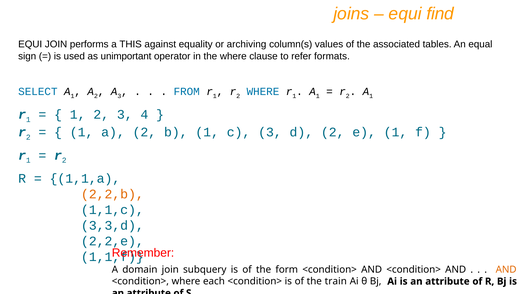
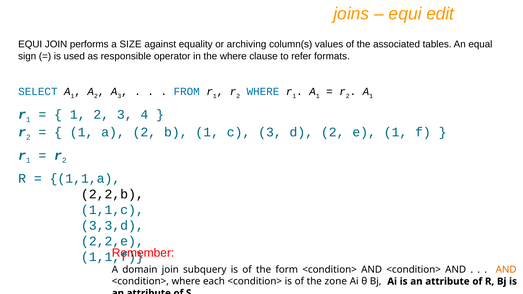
find: find -> edit
THIS: THIS -> SIZE
unimportant: unimportant -> responsible
2,2,b colour: orange -> black
train: train -> zone
